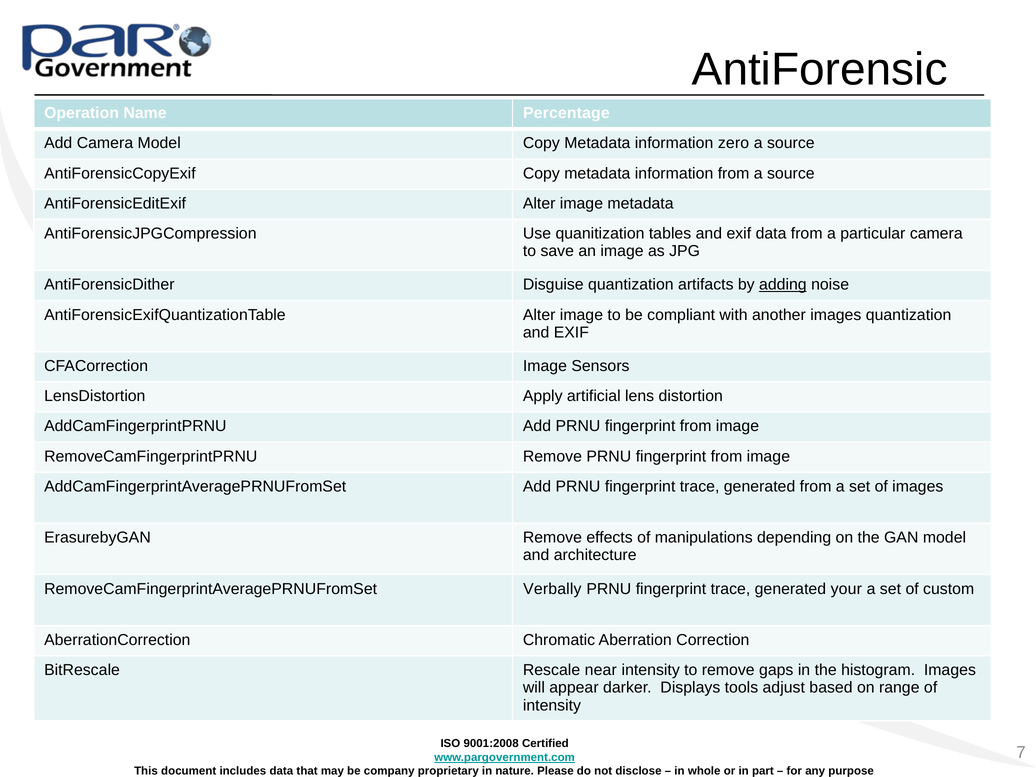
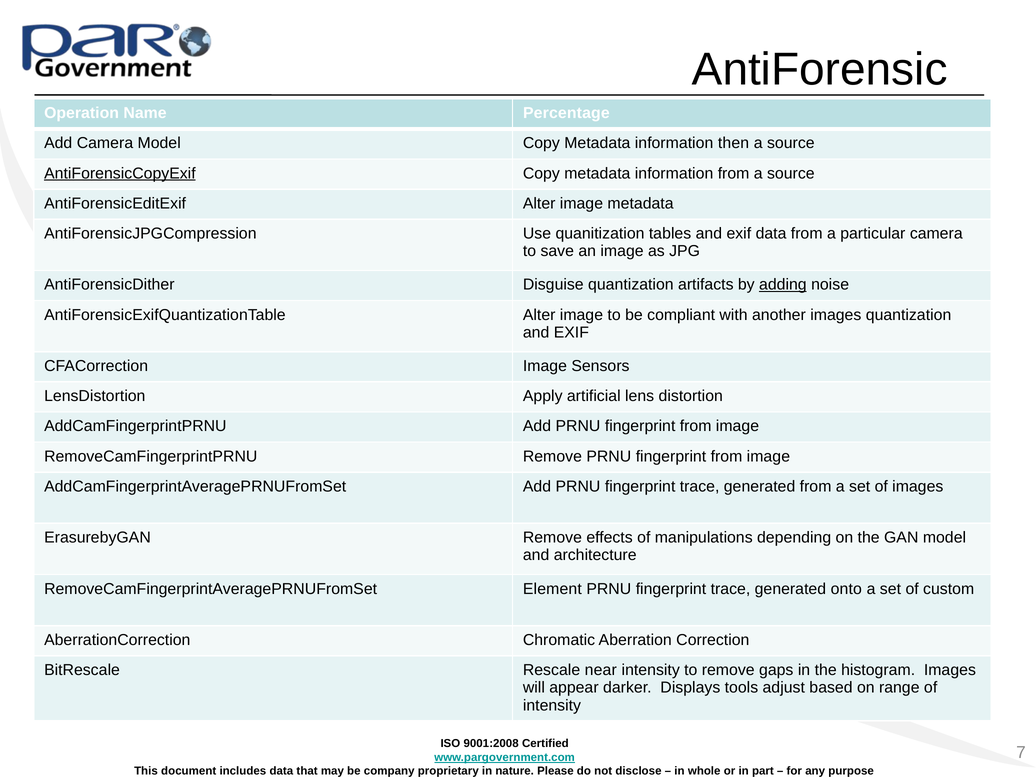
zero: zero -> then
AntiForensicCopyExif underline: none -> present
Verbally: Verbally -> Element
your: your -> onto
